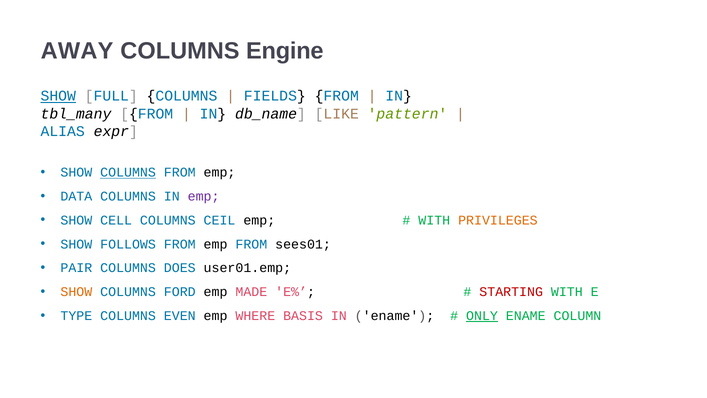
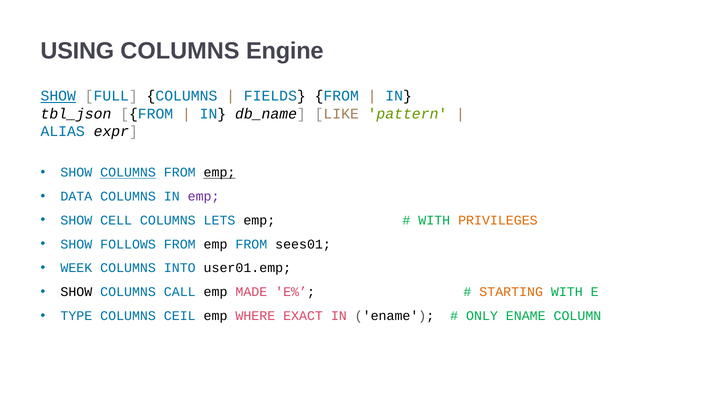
AWAY: AWAY -> USING
tbl_many: tbl_many -> tbl_json
emp at (220, 172) underline: none -> present
CEIL: CEIL -> LETS
PAIR: PAIR -> WEEK
DOES: DOES -> INTO
SHOW at (76, 292) colour: orange -> black
FORD: FORD -> CALL
STARTING colour: red -> orange
EVEN: EVEN -> CEIL
BASIS: BASIS -> EXACT
ONLY underline: present -> none
